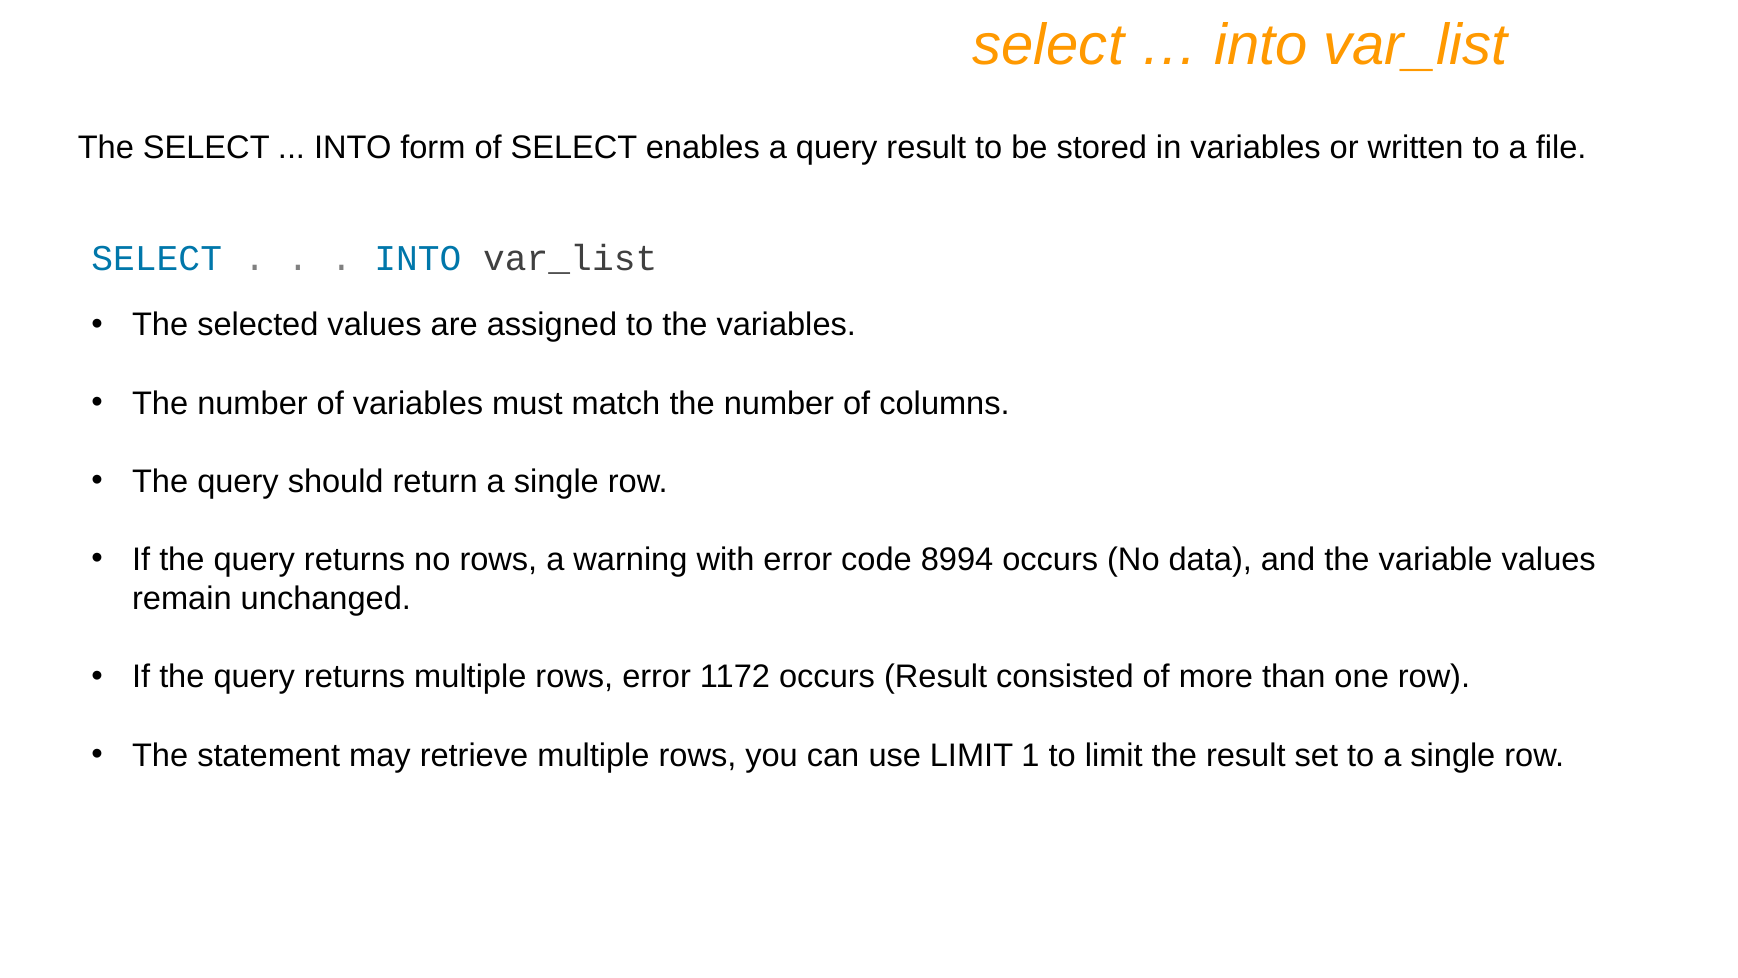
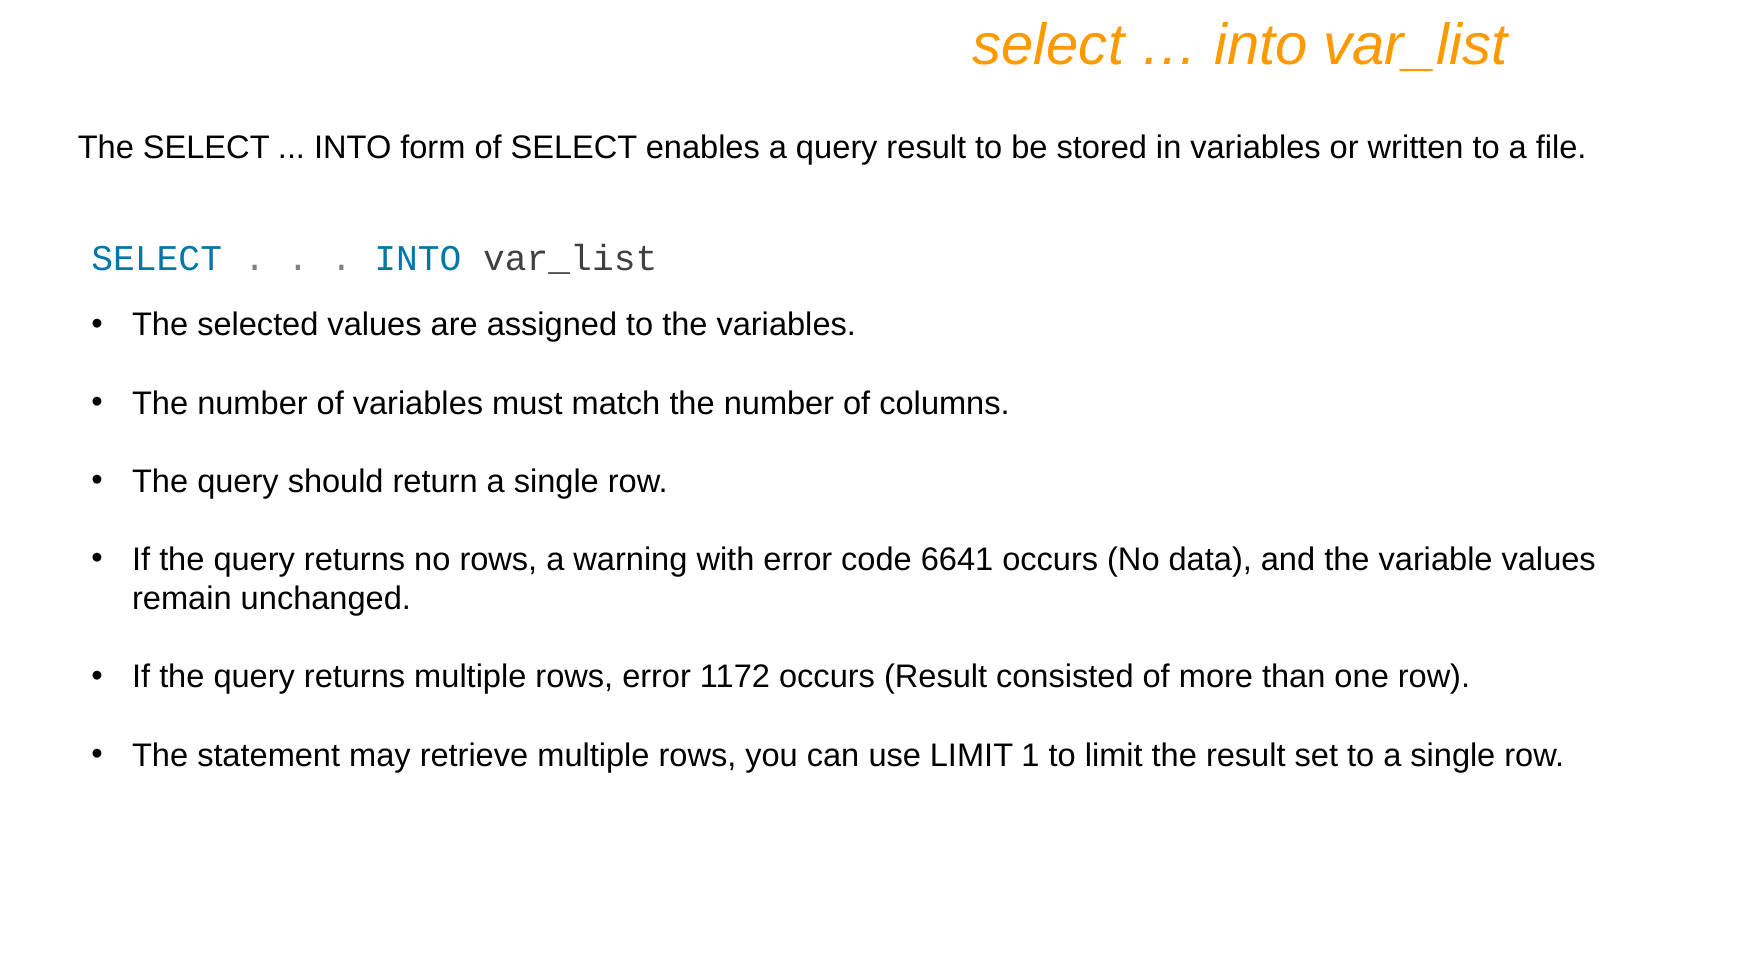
8994: 8994 -> 6641
